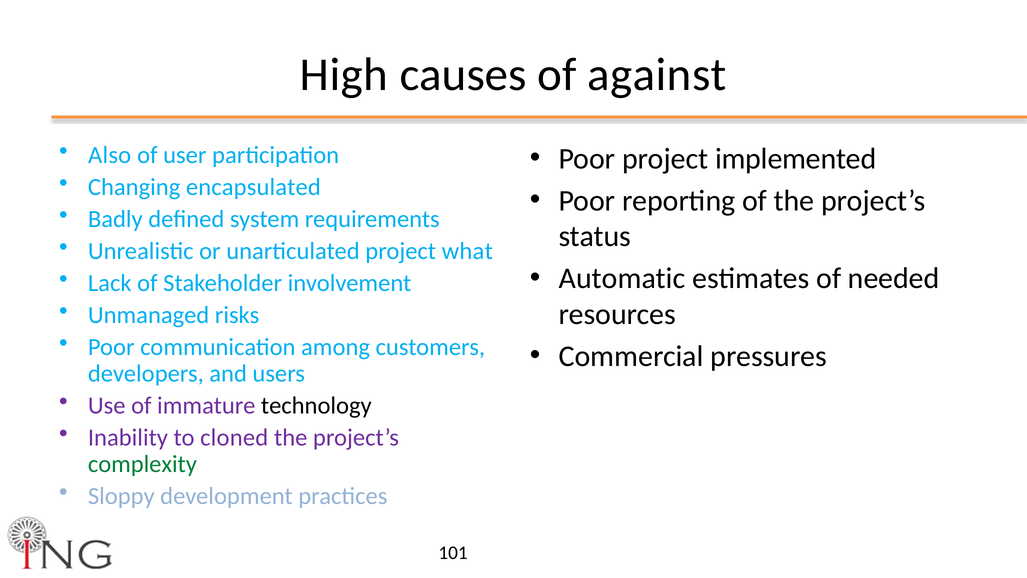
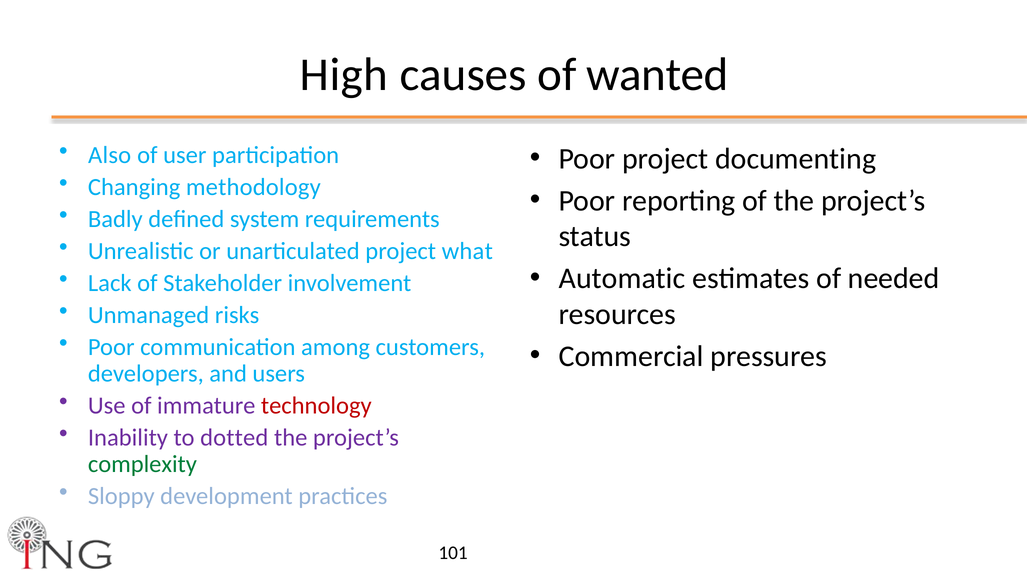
against: against -> wanted
implemented: implemented -> documenting
encapsulated: encapsulated -> methodology
technology colour: black -> red
cloned: cloned -> dotted
